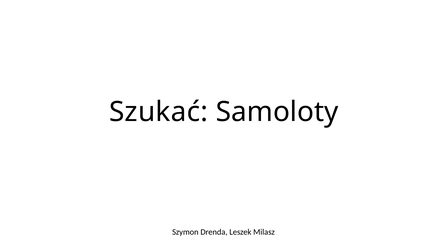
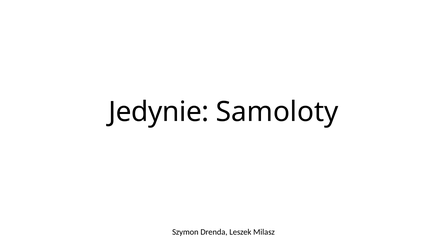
Szukać: Szukać -> Jedynie
